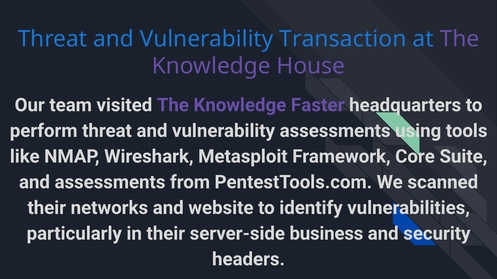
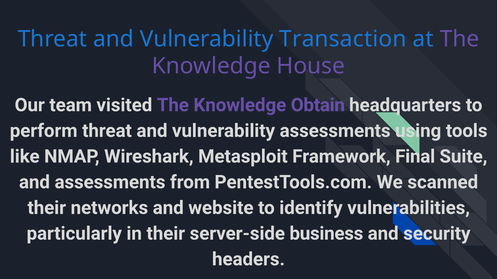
Faster: Faster -> Obtain
Core: Core -> Final
